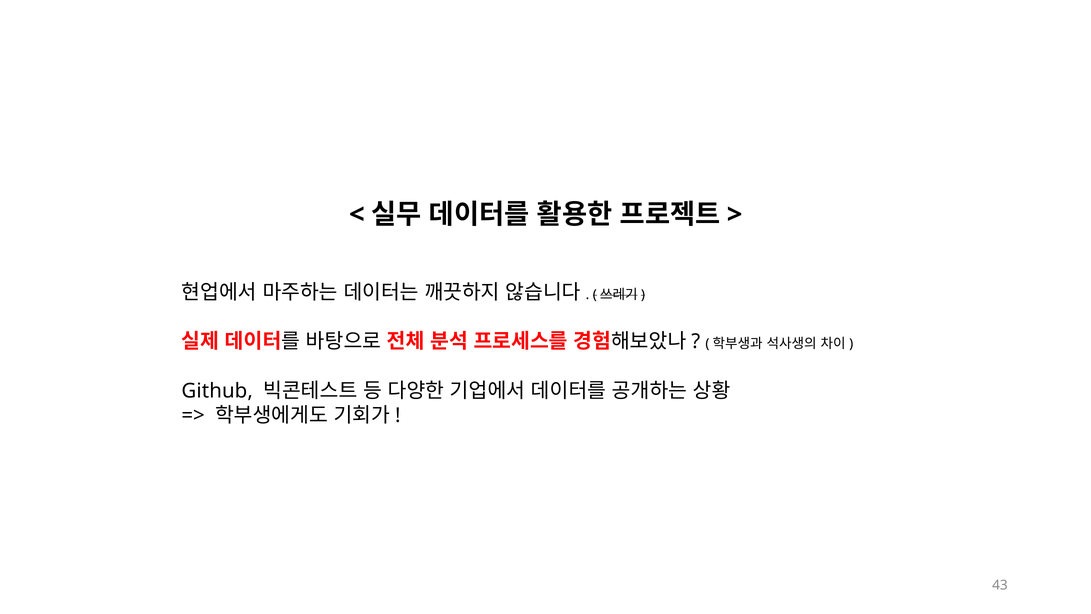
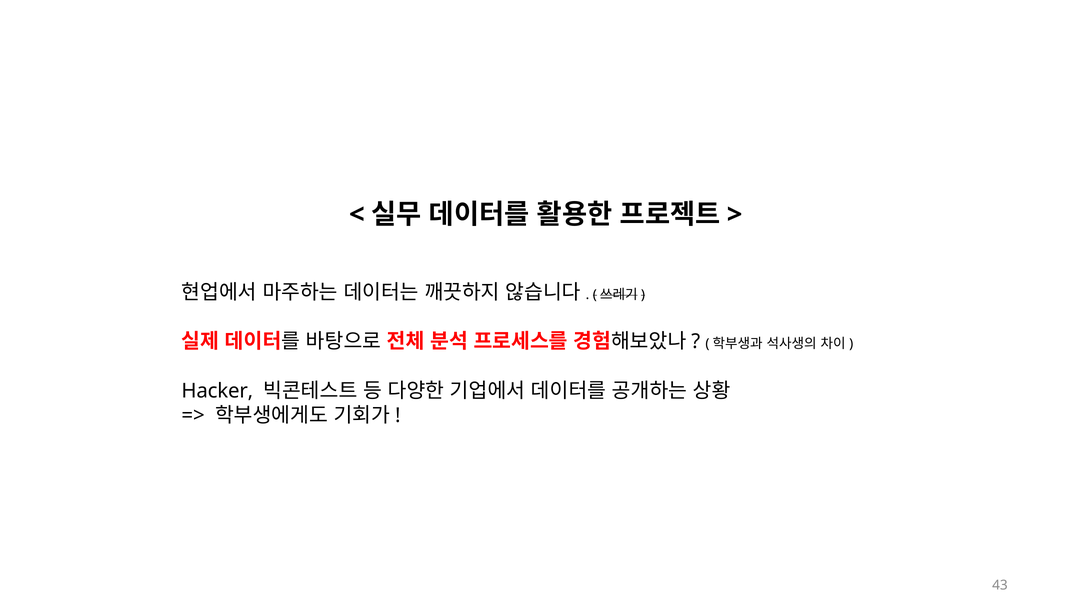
Github: Github -> Hacker
